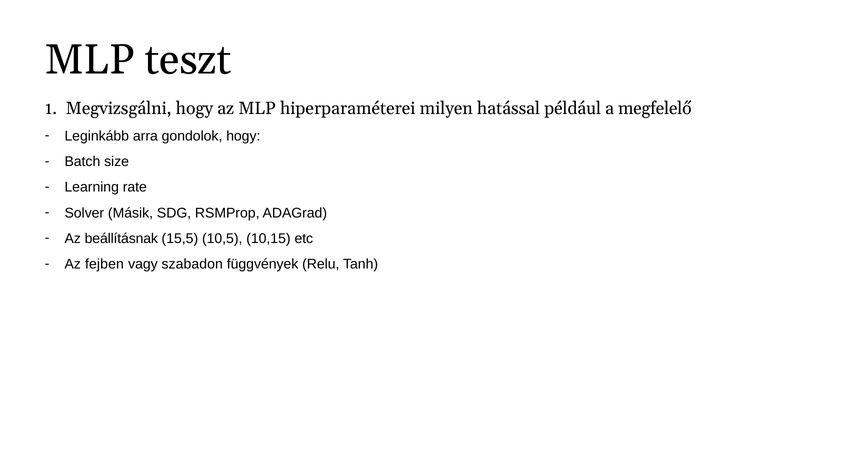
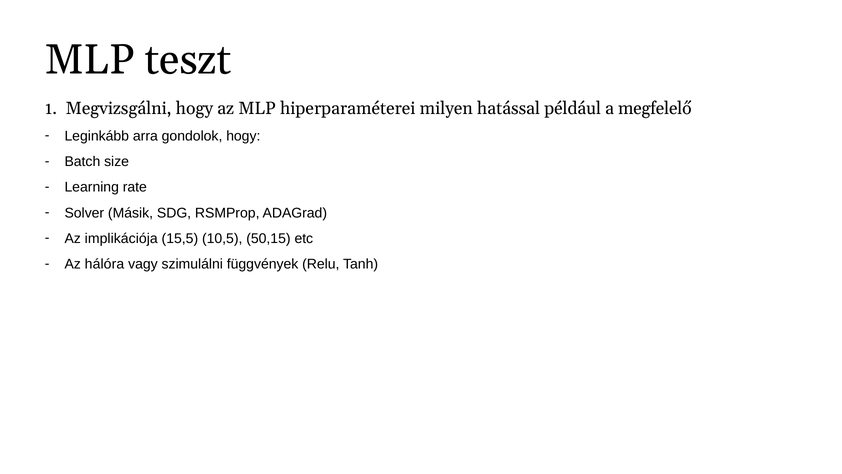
beállításnak: beállításnak -> implikációja
10,15: 10,15 -> 50,15
fejben: fejben -> hálóra
szabadon: szabadon -> szimulálni
